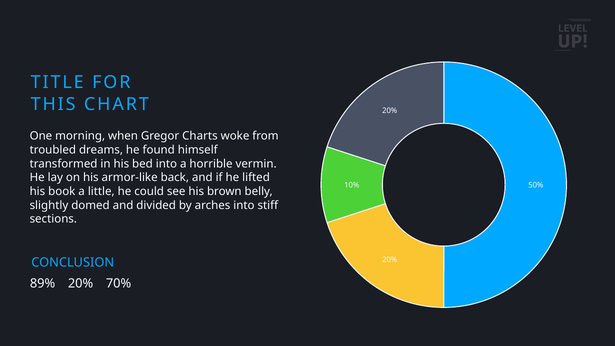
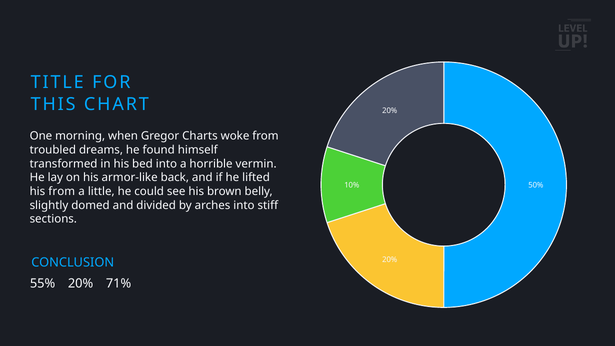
his book: book -> from
89%: 89% -> 55%
70%: 70% -> 71%
